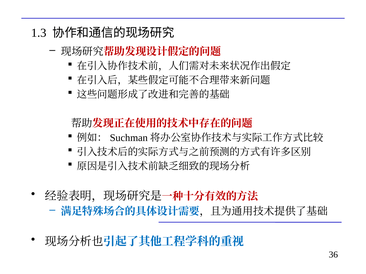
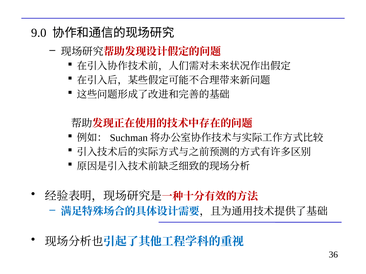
1.3: 1.3 -> 9.0
